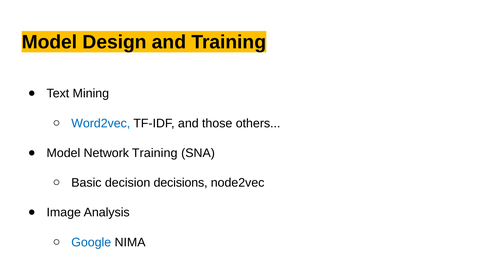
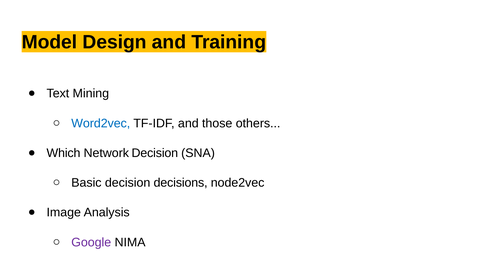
Model at (63, 153): Model -> Which
Network Training: Training -> Decision
Google colour: blue -> purple
